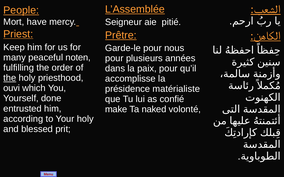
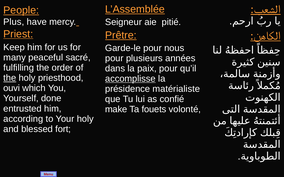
Mort: Mort -> Plus
noten: noten -> sacré
accomplisse underline: none -> present
naked: naked -> fouets
prit: prit -> fort
